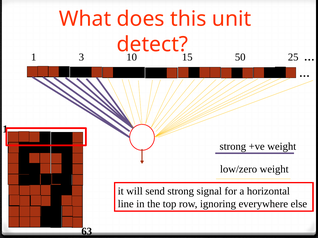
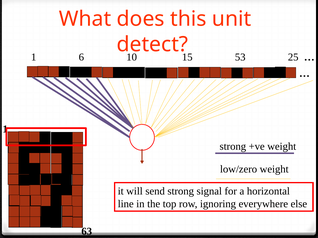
3: 3 -> 6
50: 50 -> 53
